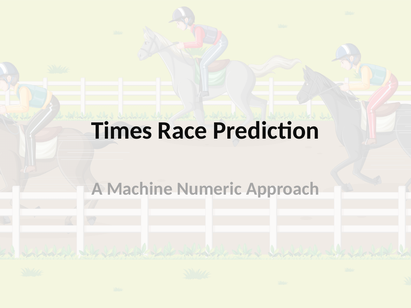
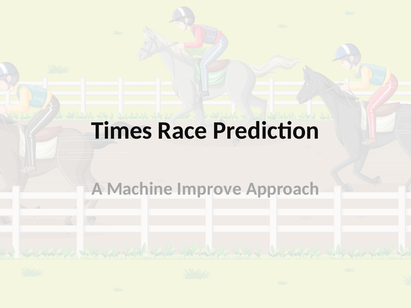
Numeric: Numeric -> Improve
